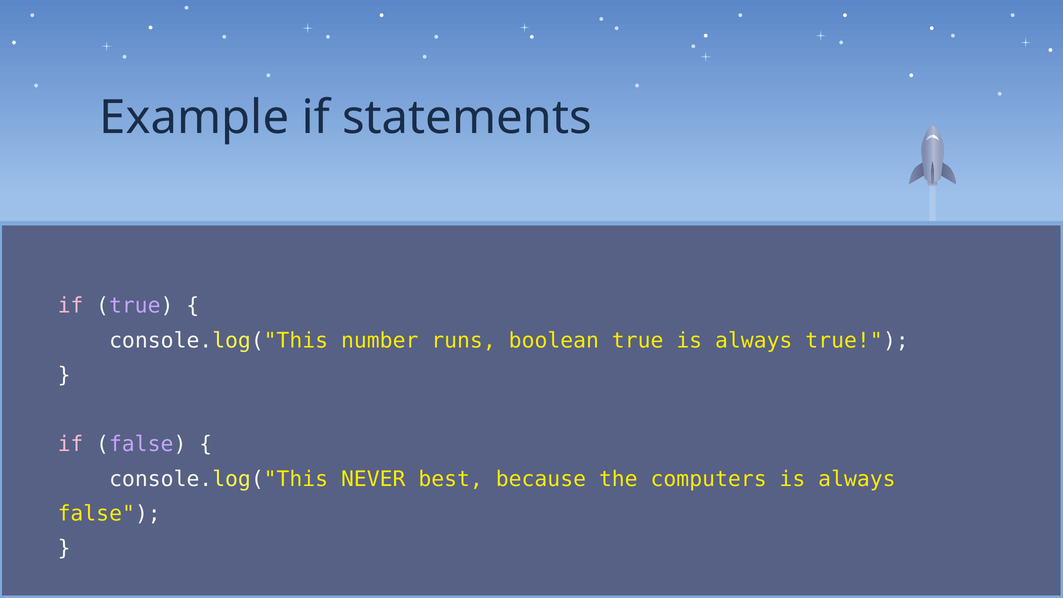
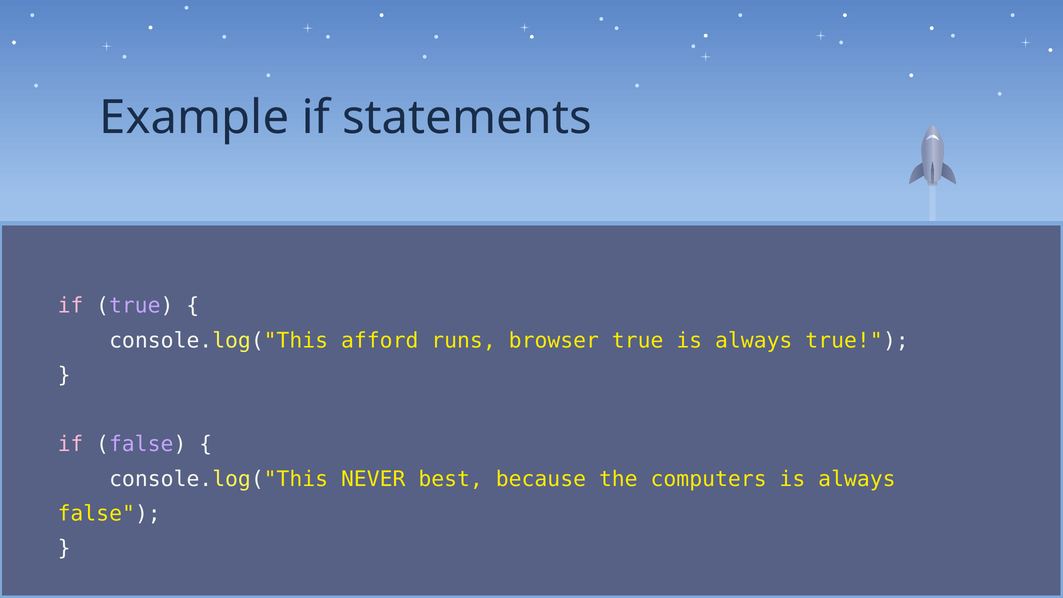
number: number -> afford
boolean: boolean -> browser
